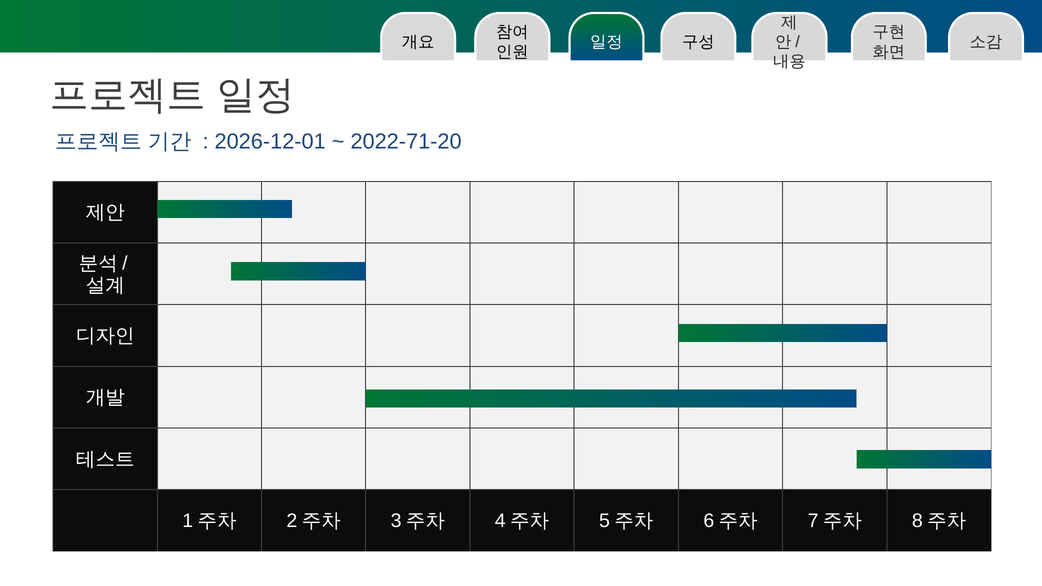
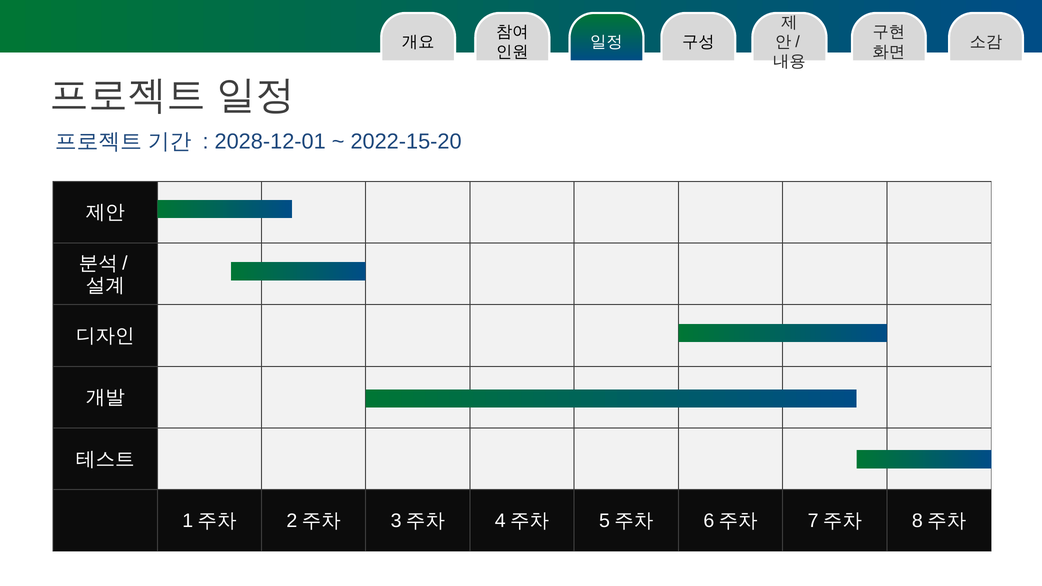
2026-12-01: 2026-12-01 -> 2028-12-01
2022-71-20: 2022-71-20 -> 2022-15-20
